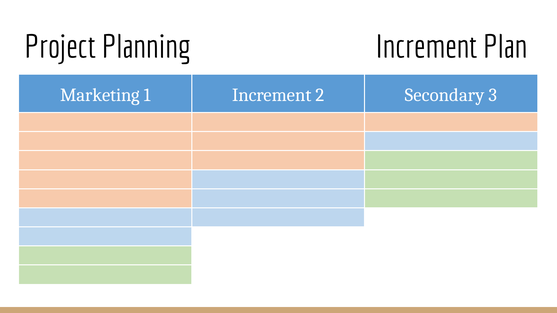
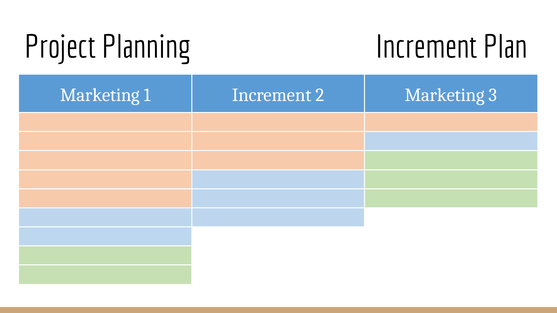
2 Secondary: Secondary -> Marketing
